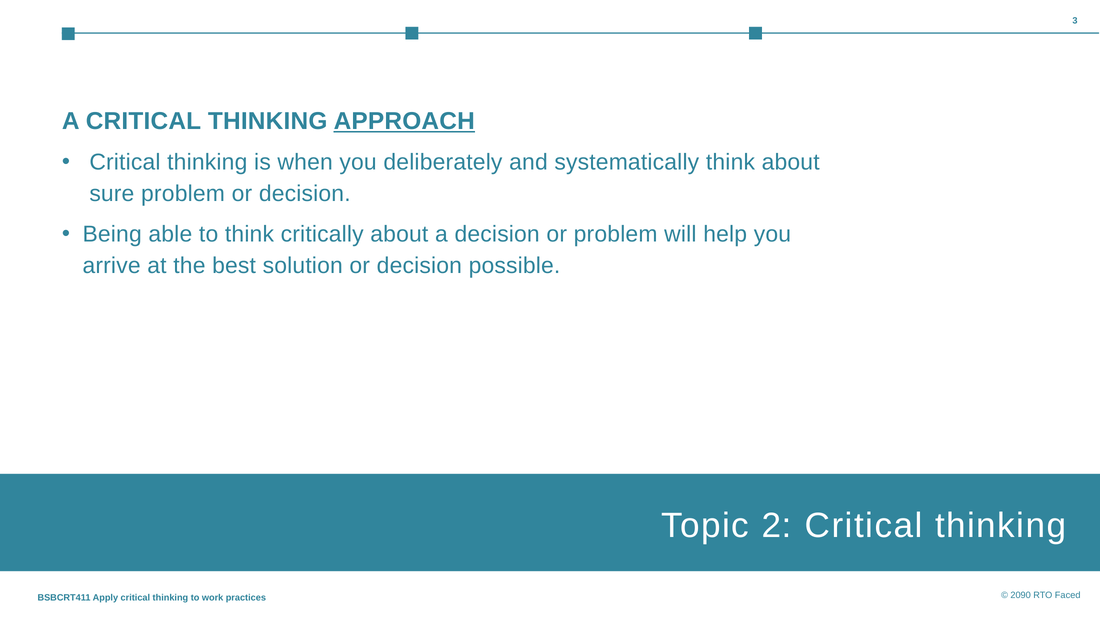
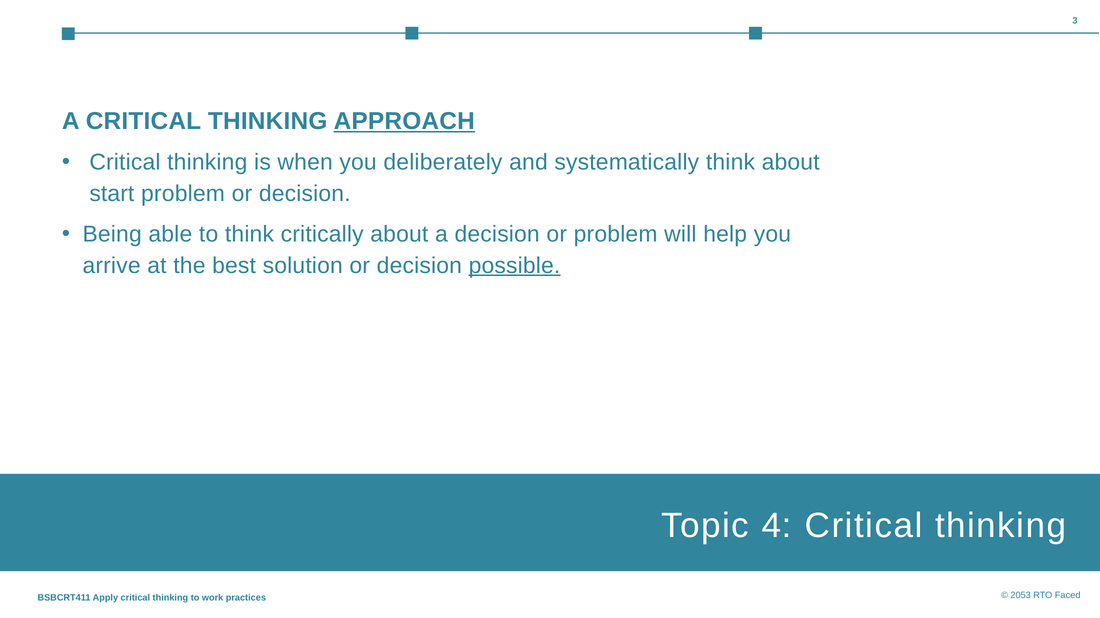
sure: sure -> start
possible underline: none -> present
2: 2 -> 4
2090: 2090 -> 2053
